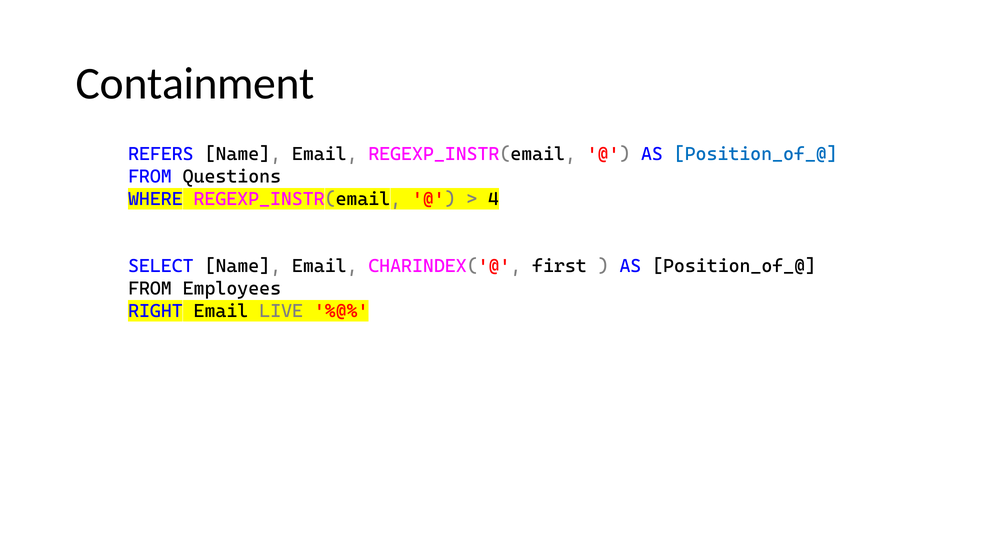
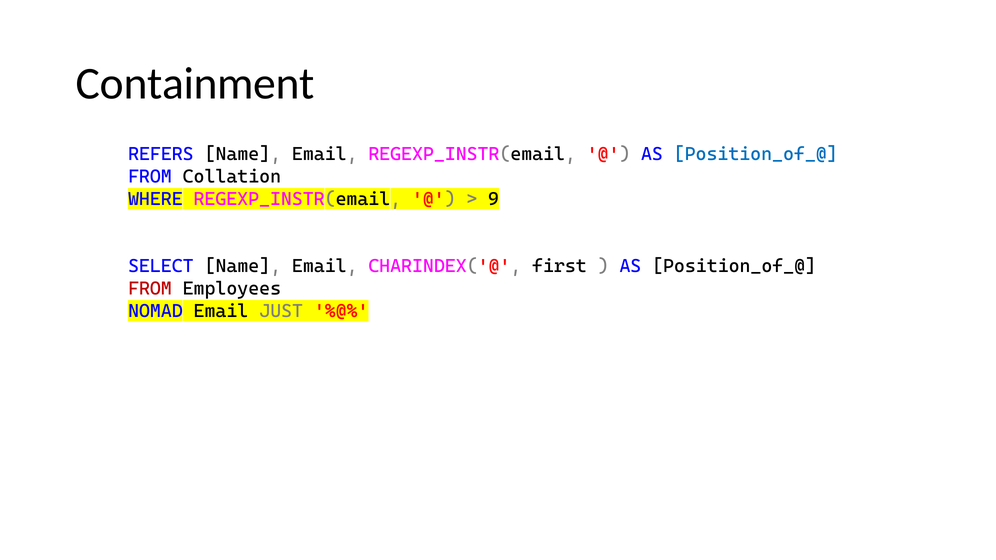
Questions: Questions -> Collation
4: 4 -> 9
FROM at (150, 289) colour: black -> red
RIGHT: RIGHT -> NOMAD
LIVE: LIVE -> JUST
